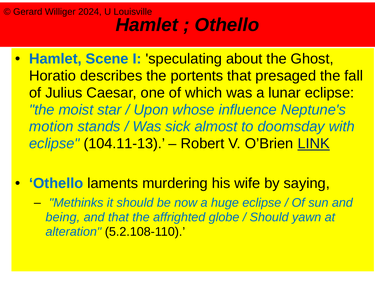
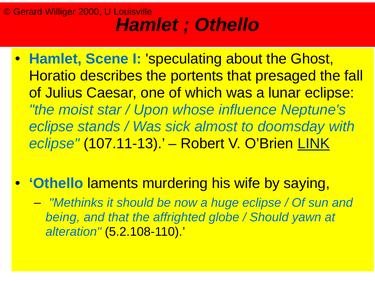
2024: 2024 -> 2000
motion at (51, 127): motion -> eclipse
104.11-13: 104.11-13 -> 107.11-13
